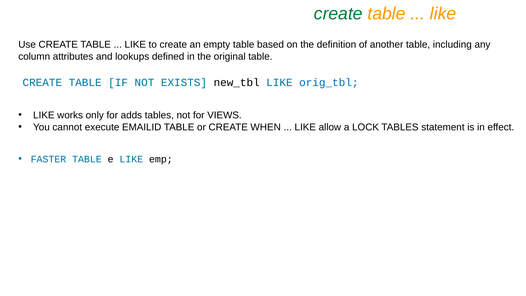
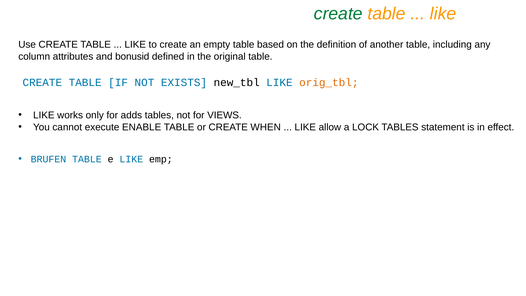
lookups: lookups -> bonusid
orig_tbl colour: blue -> orange
EMAILID: EMAILID -> ENABLE
FASTER: FASTER -> BRUFEN
